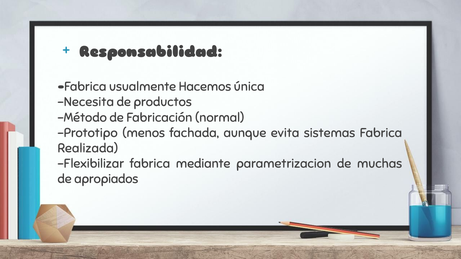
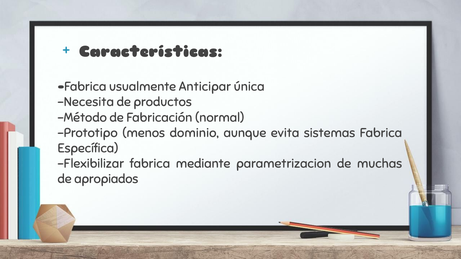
Responsabilidad: Responsabilidad -> Características
Hacemos: Hacemos -> Anticipar
fachada: fachada -> dominio
Realizada: Realizada -> Específica
